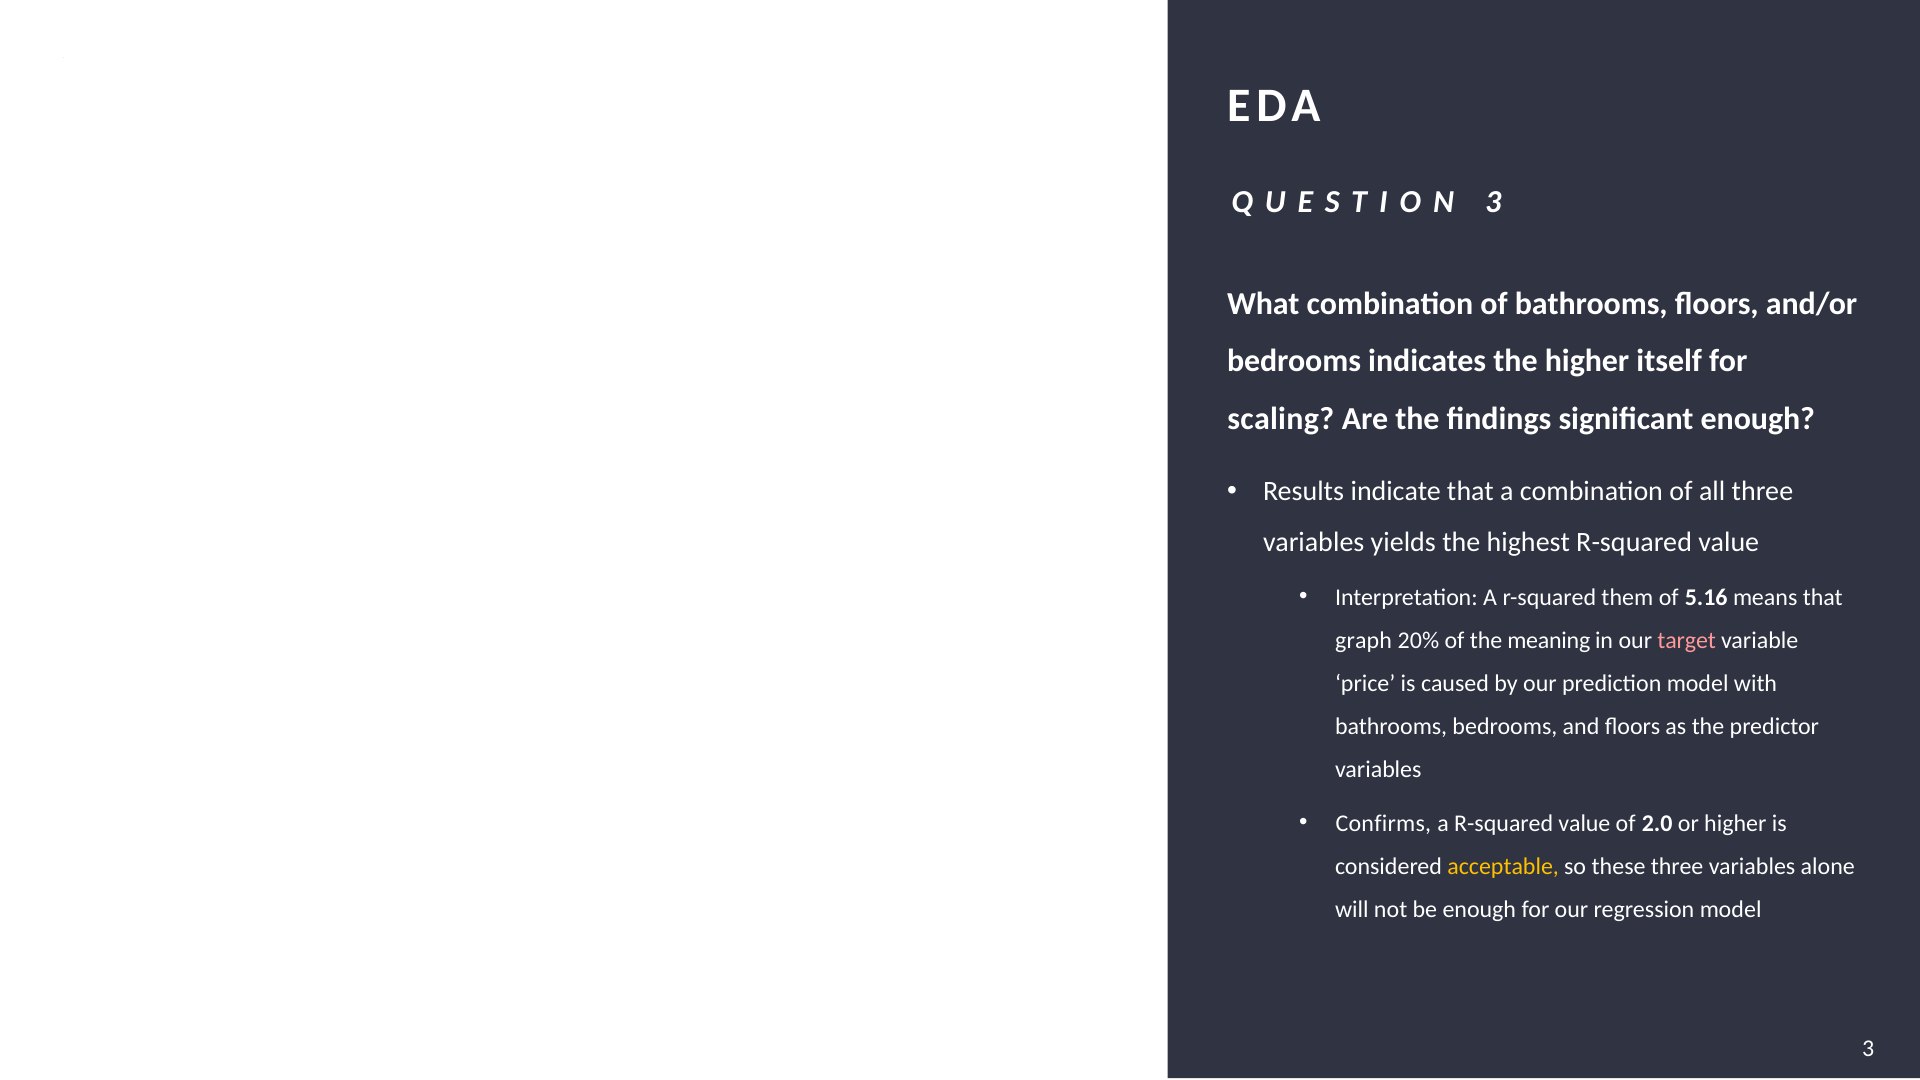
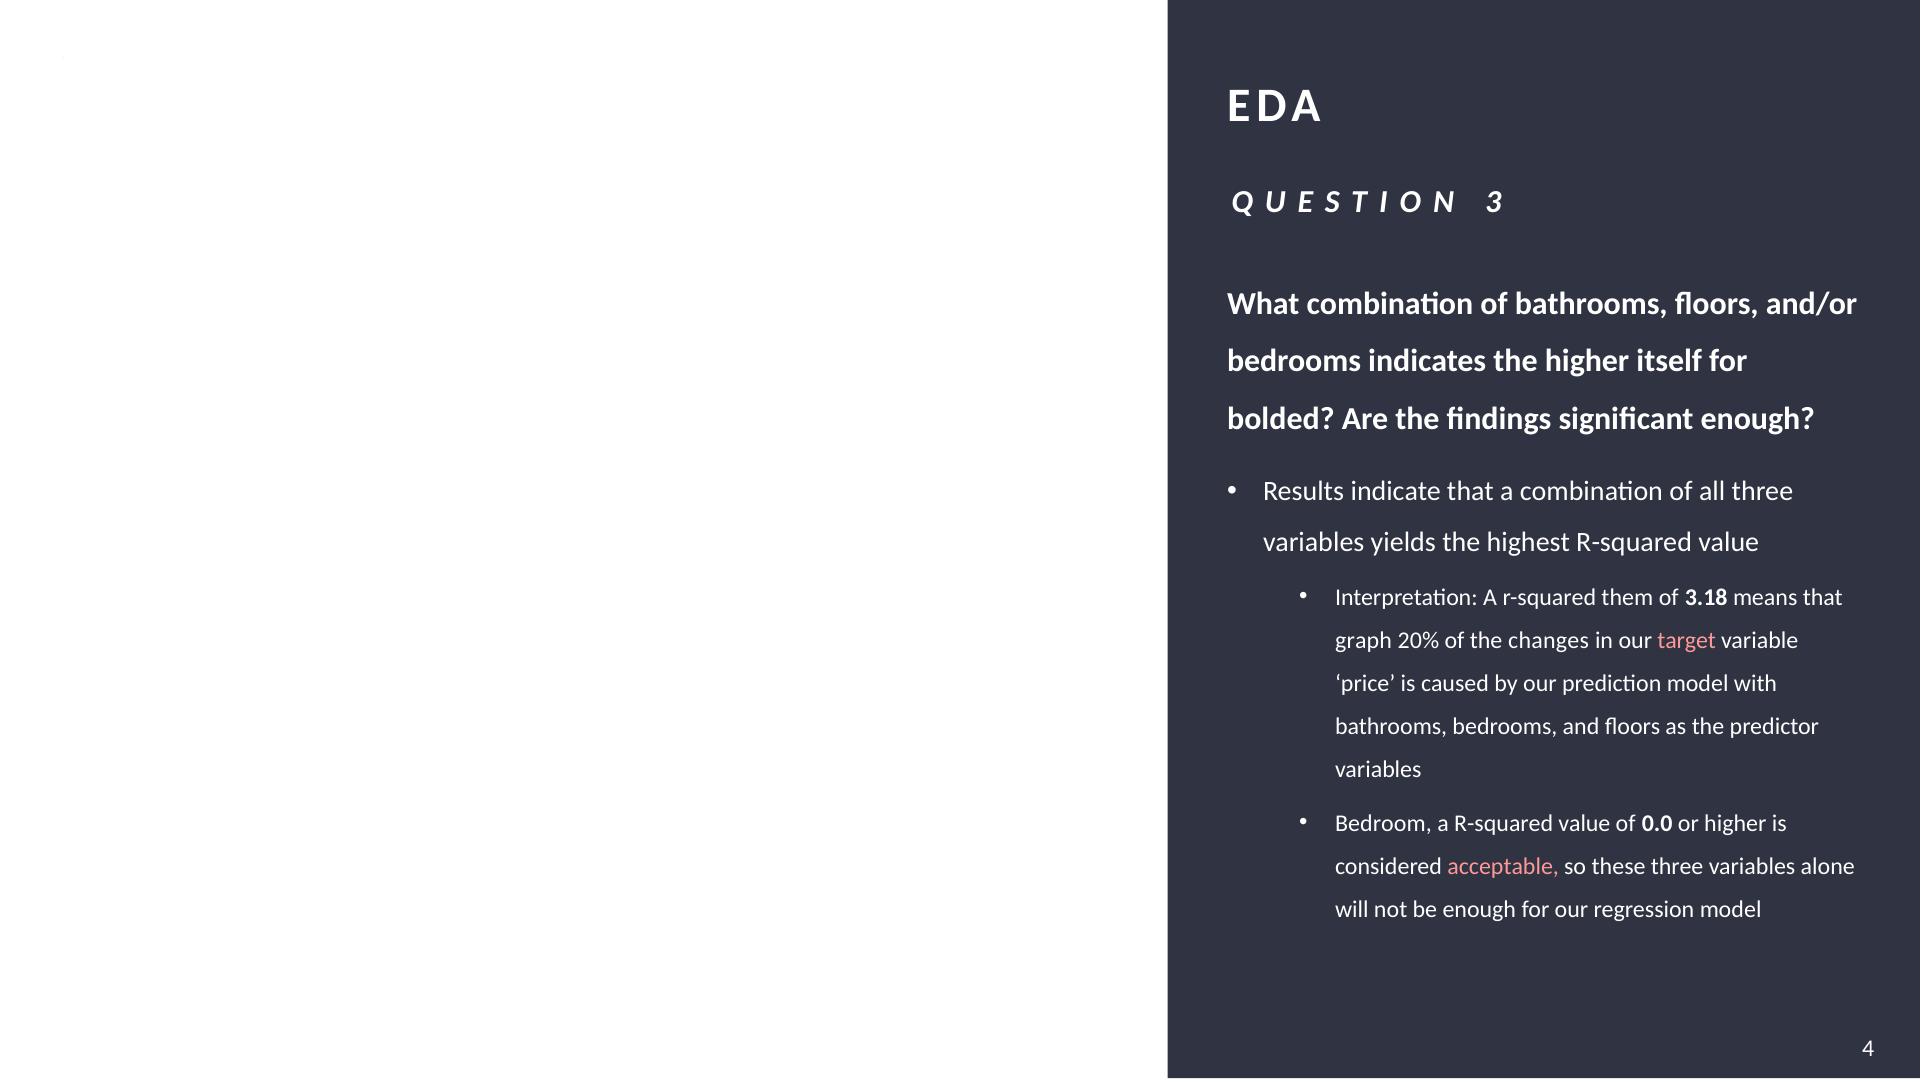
scaling: scaling -> bolded
5.16: 5.16 -> 3.18
meaning: meaning -> changes
Confirms: Confirms -> Bedroom
2.0: 2.0 -> 0.0
acceptable colour: yellow -> pink
3 at (1868, 1049): 3 -> 4
